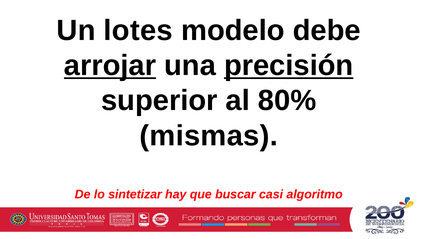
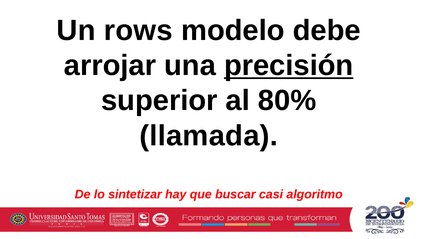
lotes: lotes -> rows
arrojar underline: present -> none
mismas: mismas -> llamada
